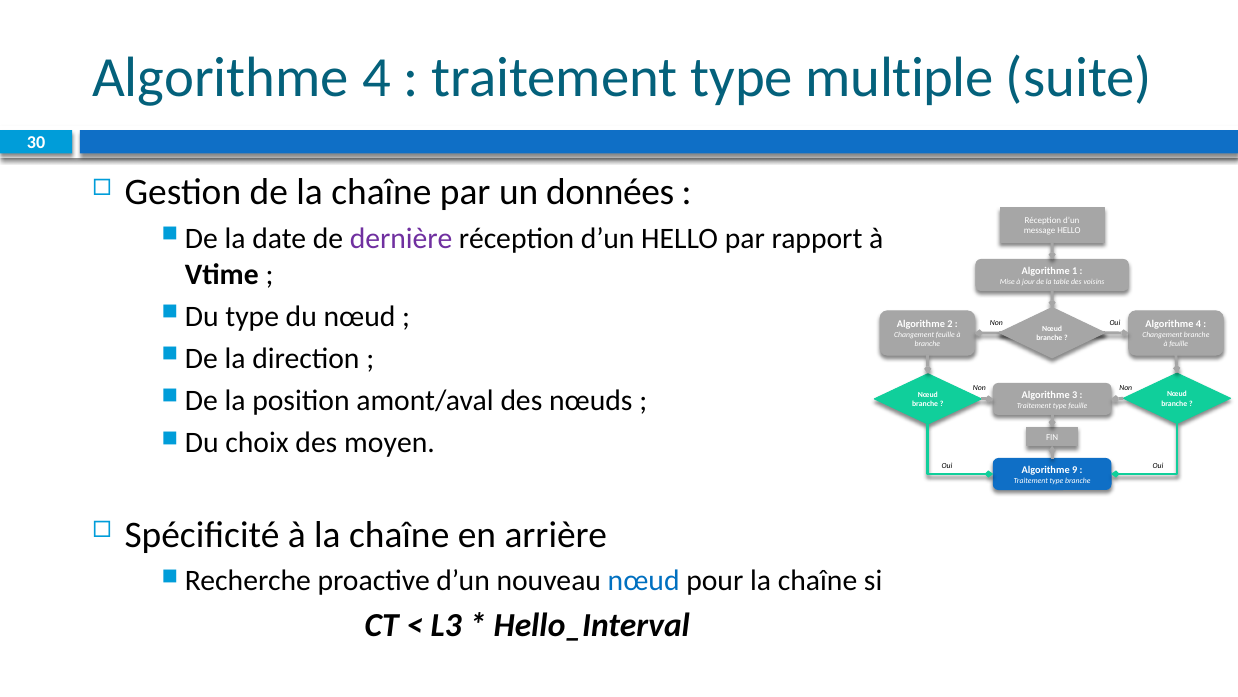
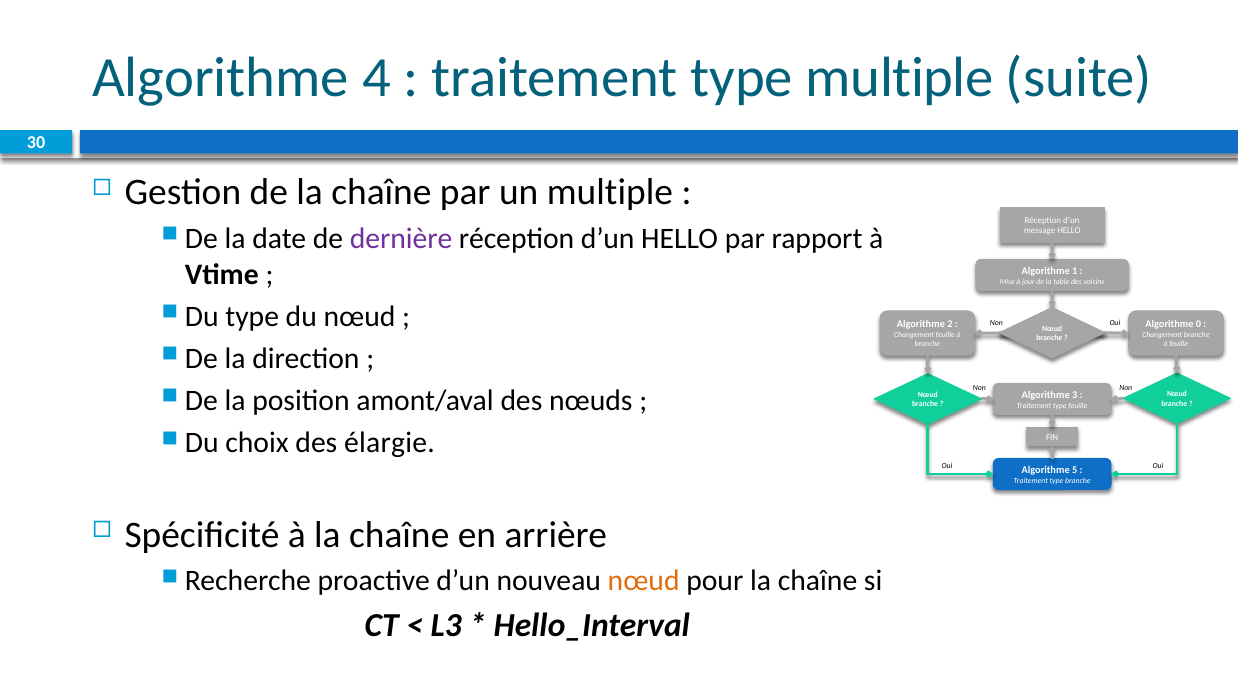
un données: données -> multiple
4 at (1198, 324): 4 -> 0
moyen: moyen -> élargie
9: 9 -> 5
nœud at (644, 581) colour: blue -> orange
